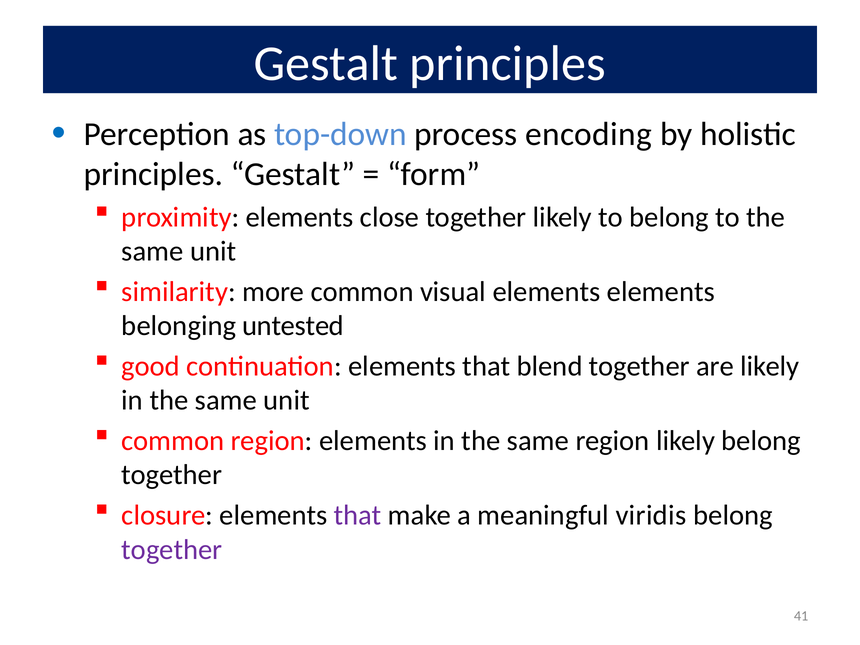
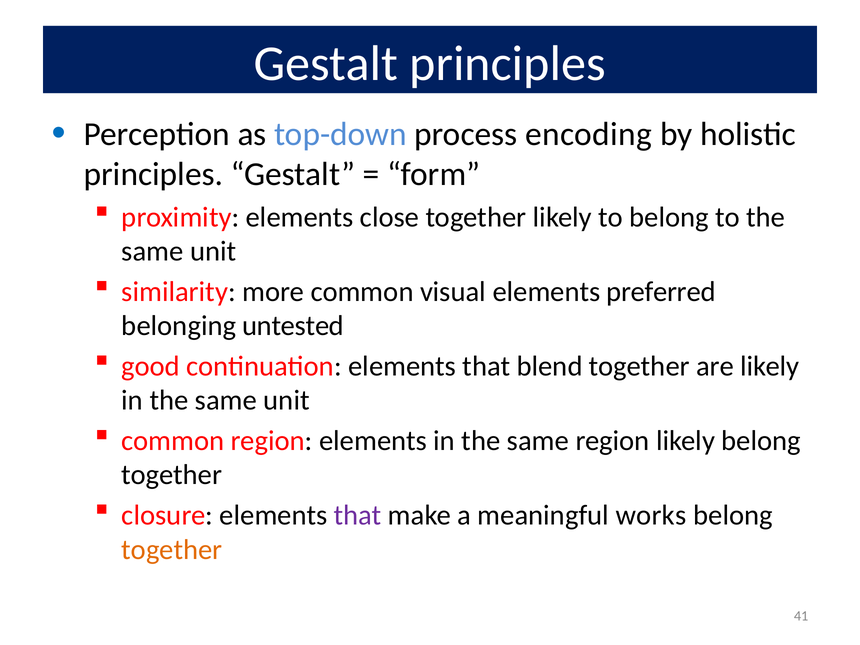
elements elements: elements -> preferred
viridis: viridis -> works
together at (172, 550) colour: purple -> orange
